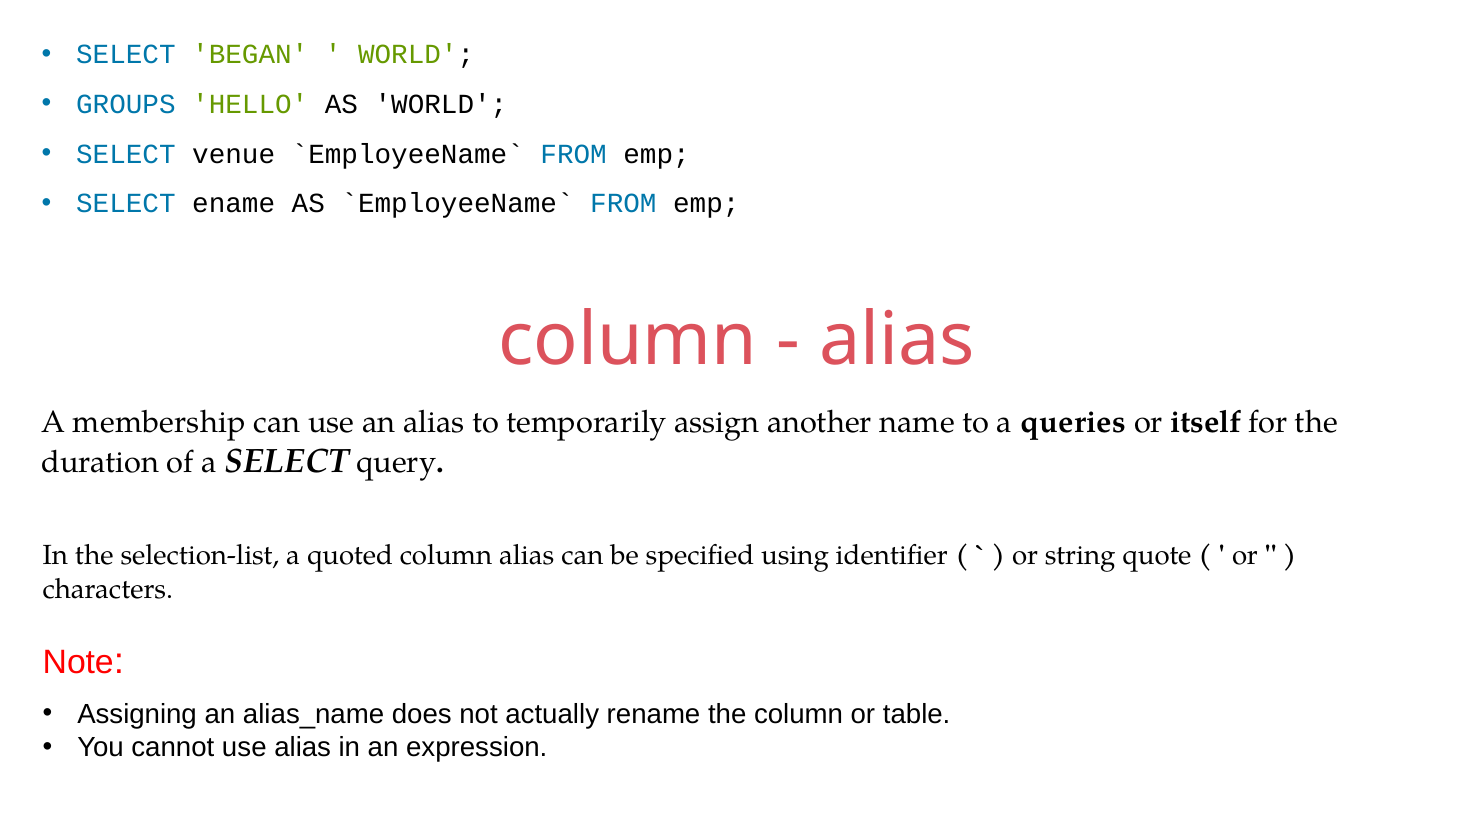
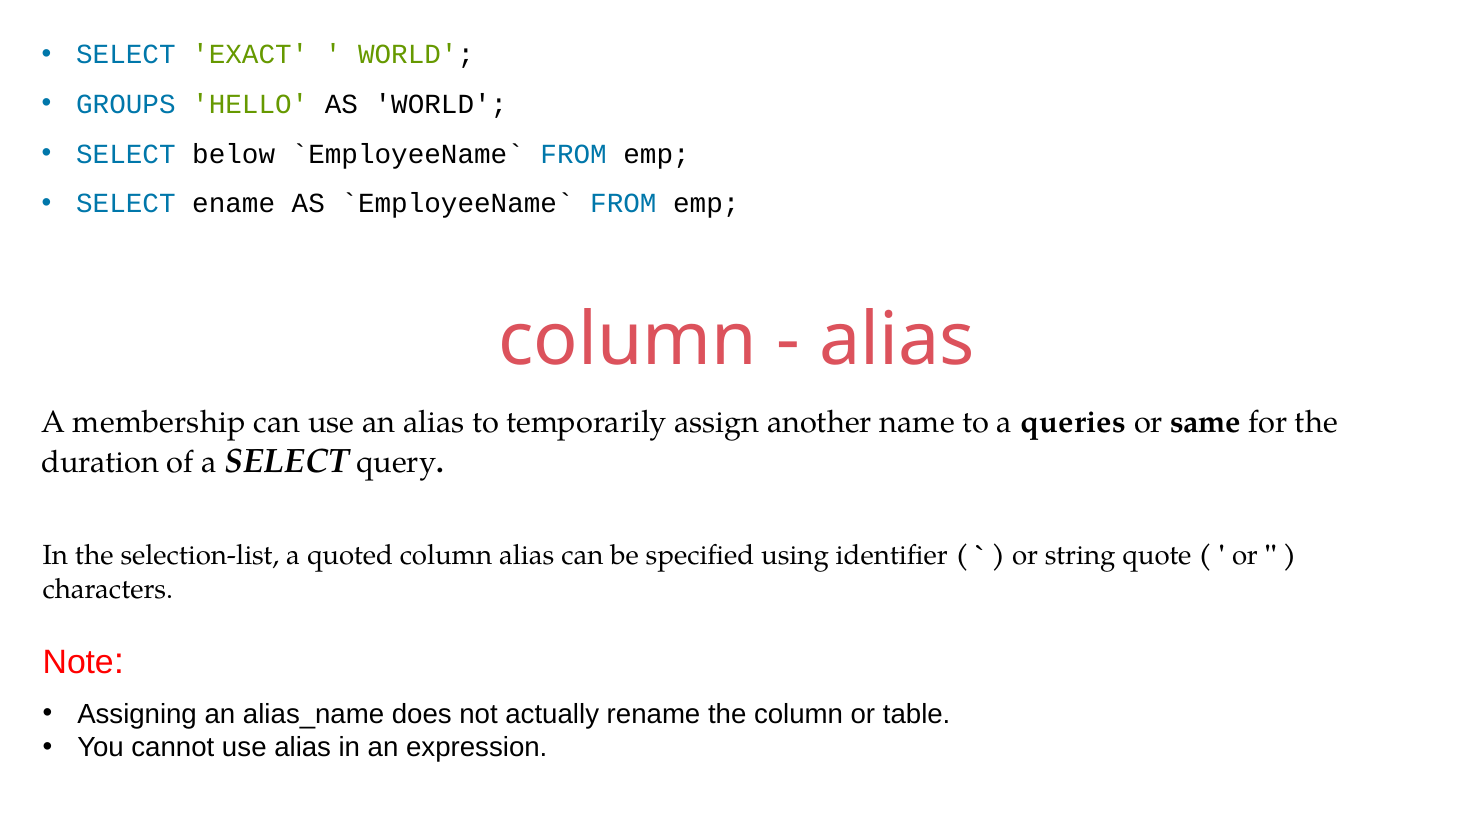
BEGAN: BEGAN -> EXACT
venue: venue -> below
itself: itself -> same
